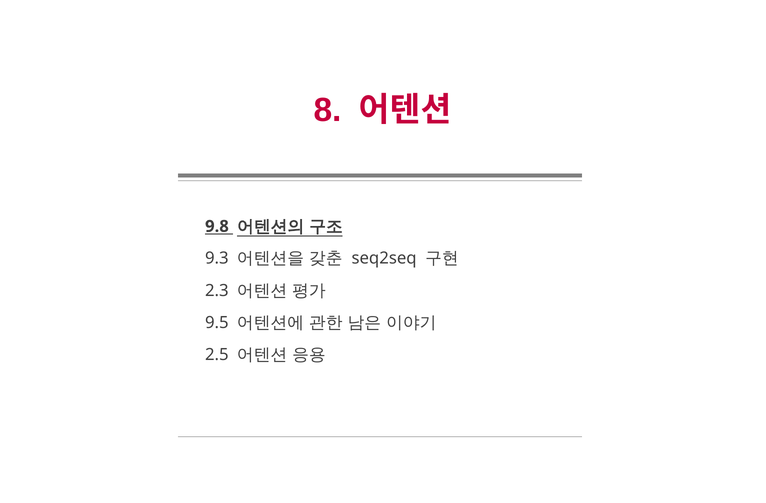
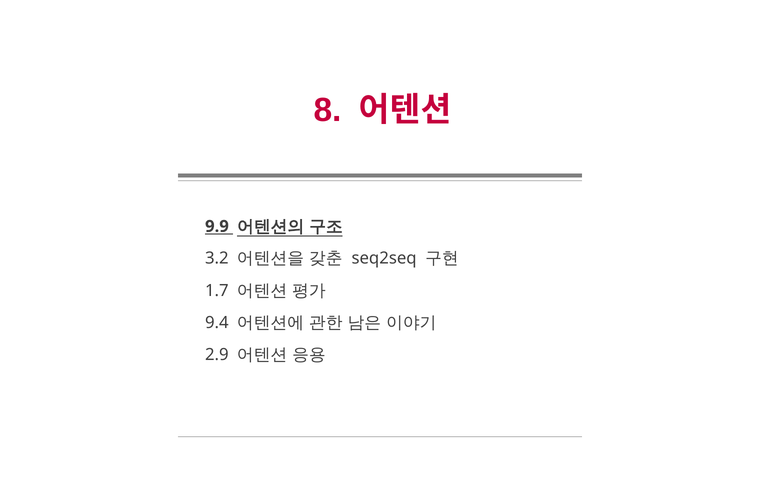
9.8: 9.8 -> 9.9
9.3: 9.3 -> 3.2
2.3: 2.3 -> 1.7
9.5: 9.5 -> 9.4
2.5: 2.5 -> 2.9
